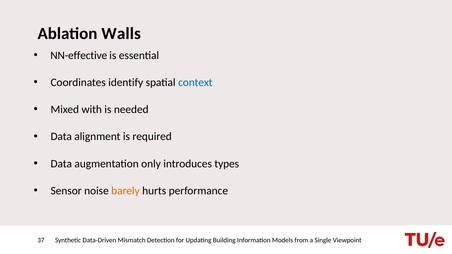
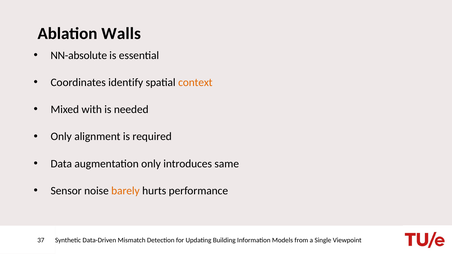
NN-effective: NN-effective -> NN-absolute
context colour: blue -> orange
Data at (61, 137): Data -> Only
types: types -> same
